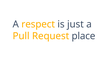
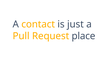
respect: respect -> contact
